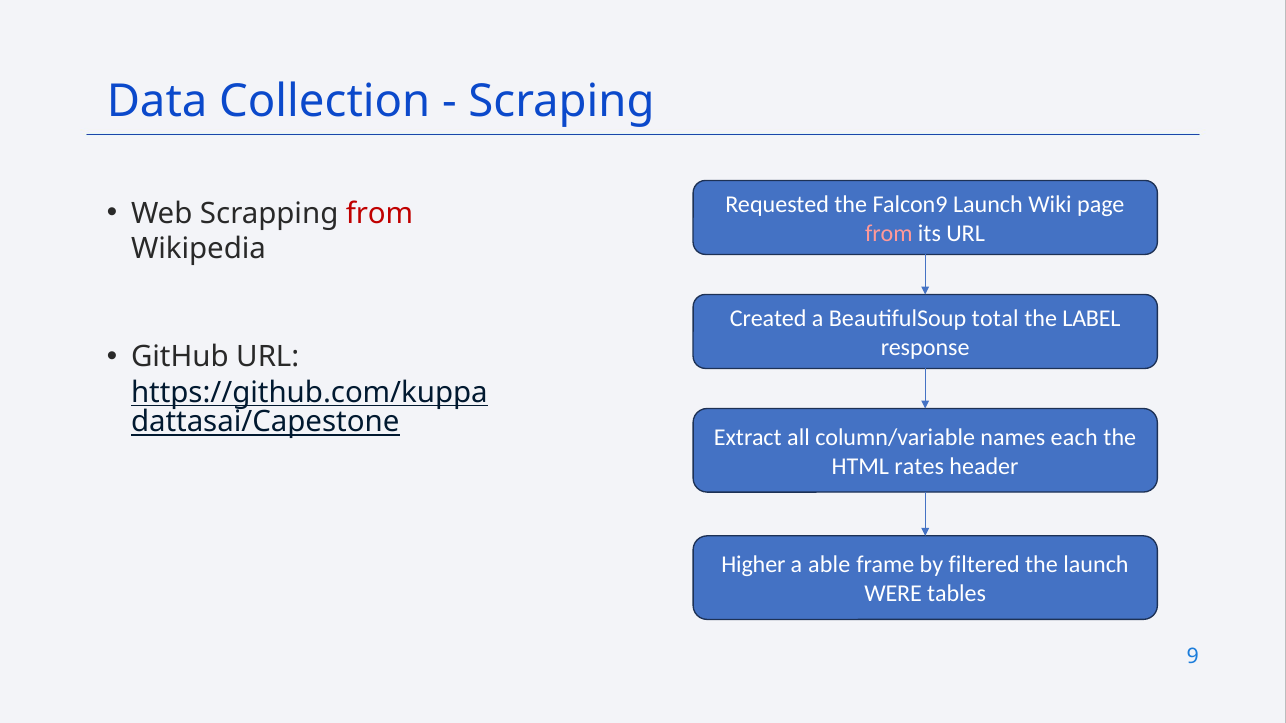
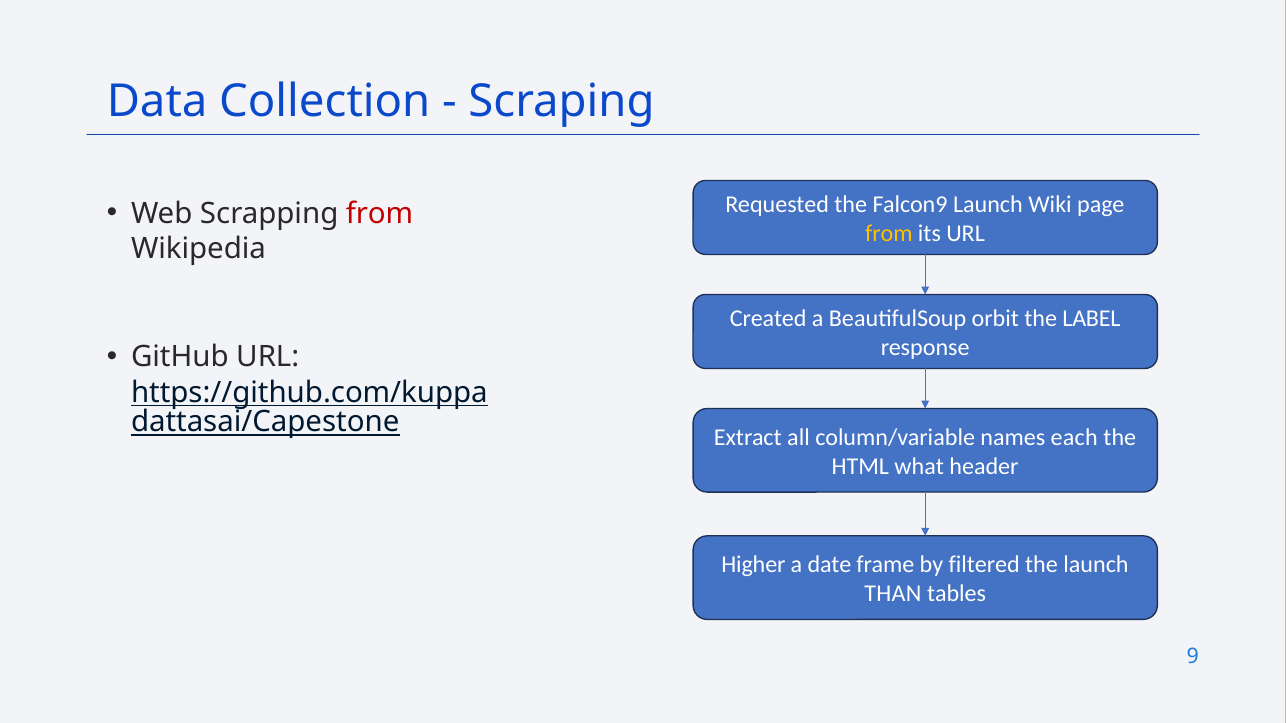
from at (889, 234) colour: pink -> yellow
total: total -> orbit
rates: rates -> what
able: able -> date
WERE: WERE -> THAN
